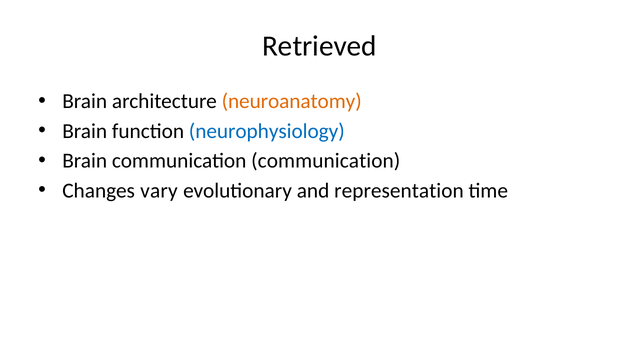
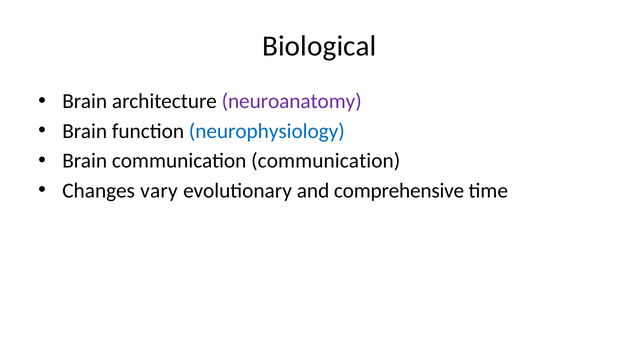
Retrieved: Retrieved -> Biological
neuroanatomy colour: orange -> purple
representation: representation -> comprehensive
